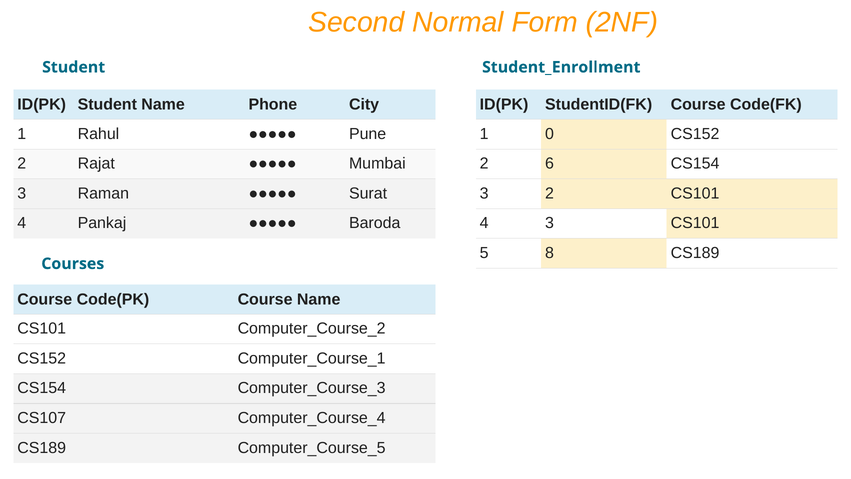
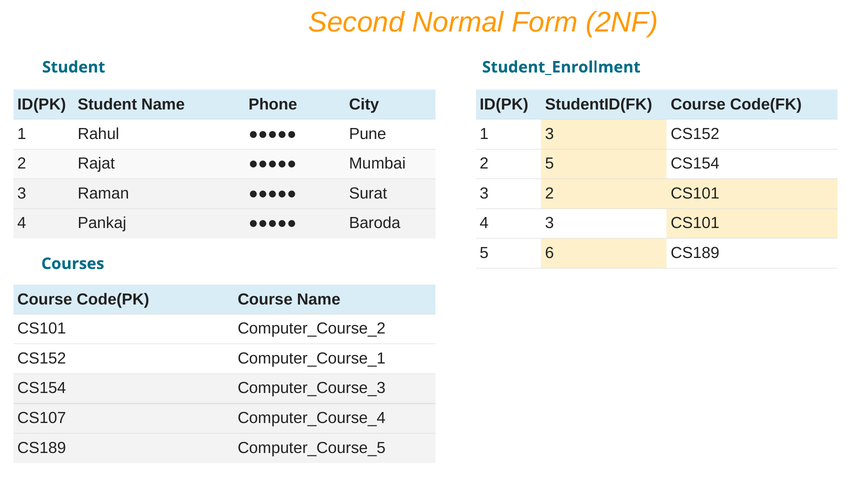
1 0: 0 -> 3
2 6: 6 -> 5
8: 8 -> 6
